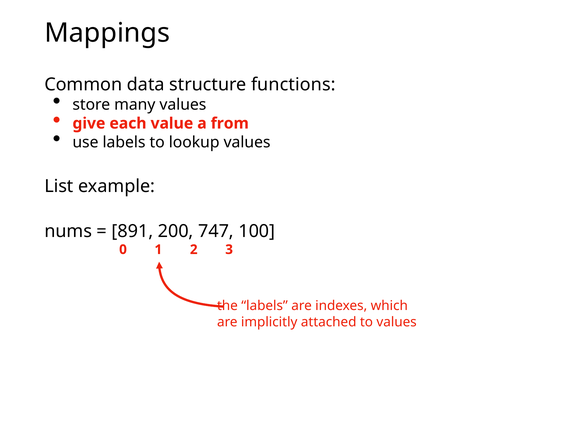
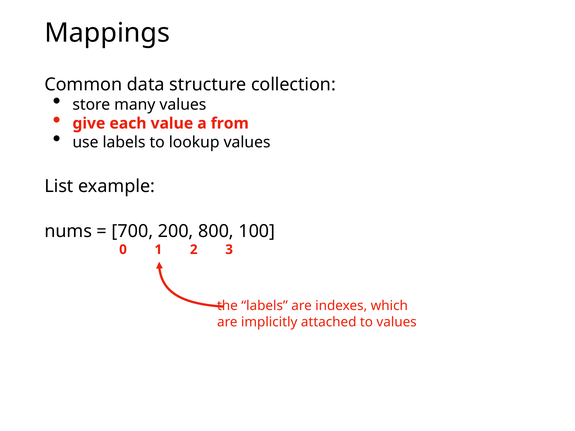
functions: functions -> collection
891: 891 -> 700
747: 747 -> 800
